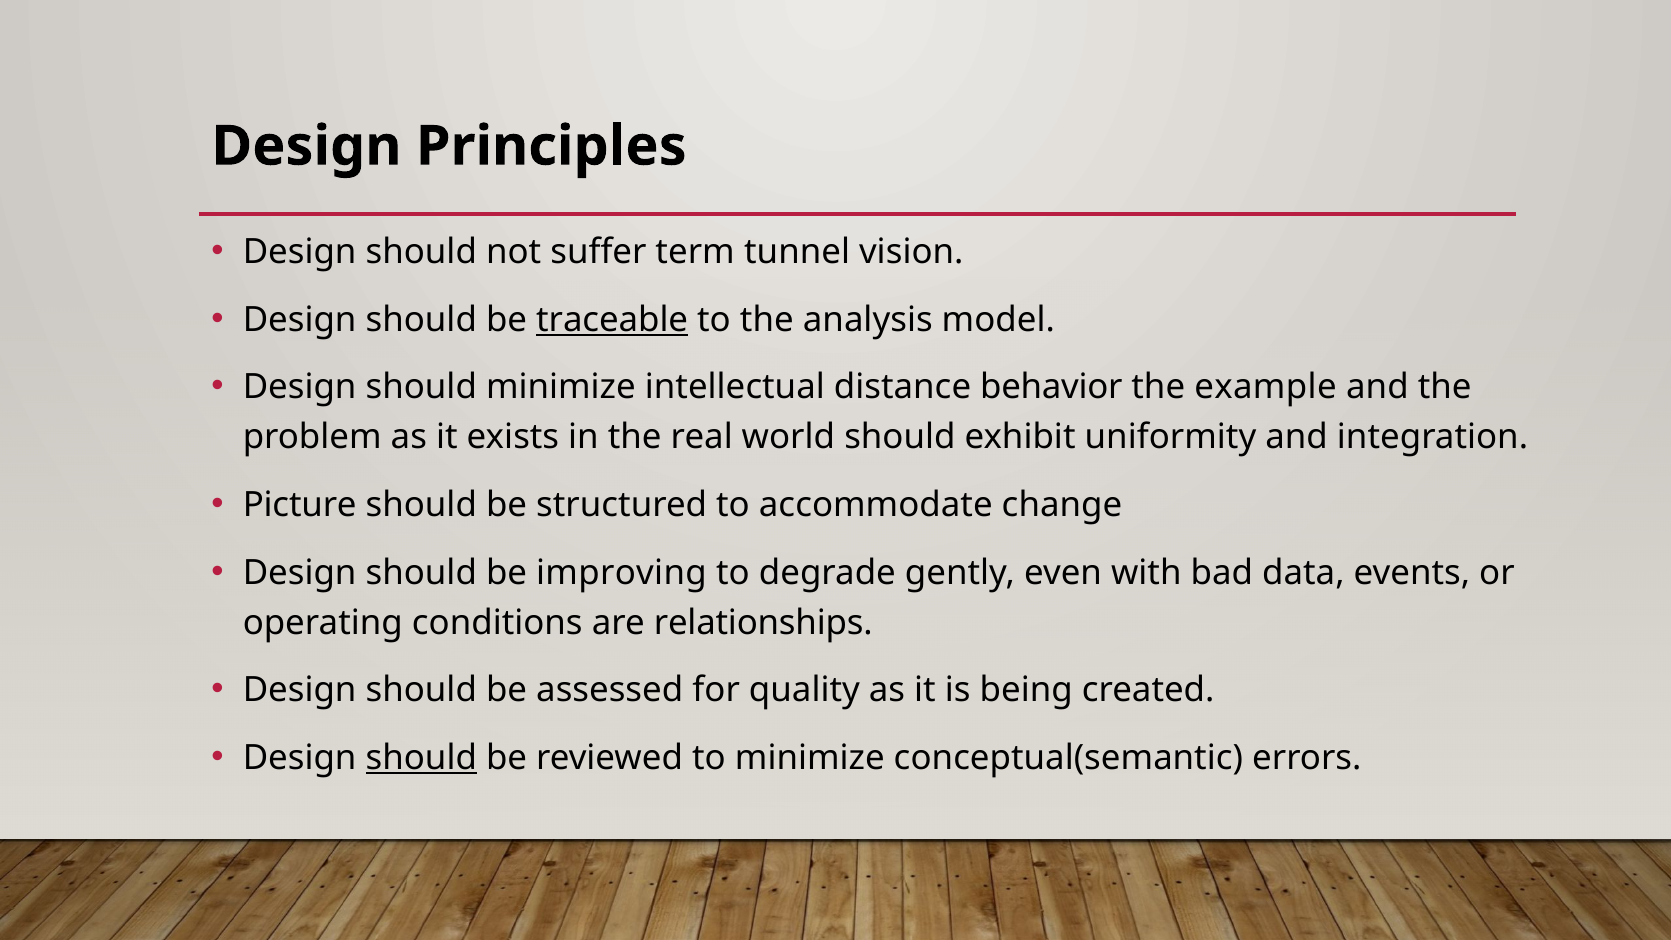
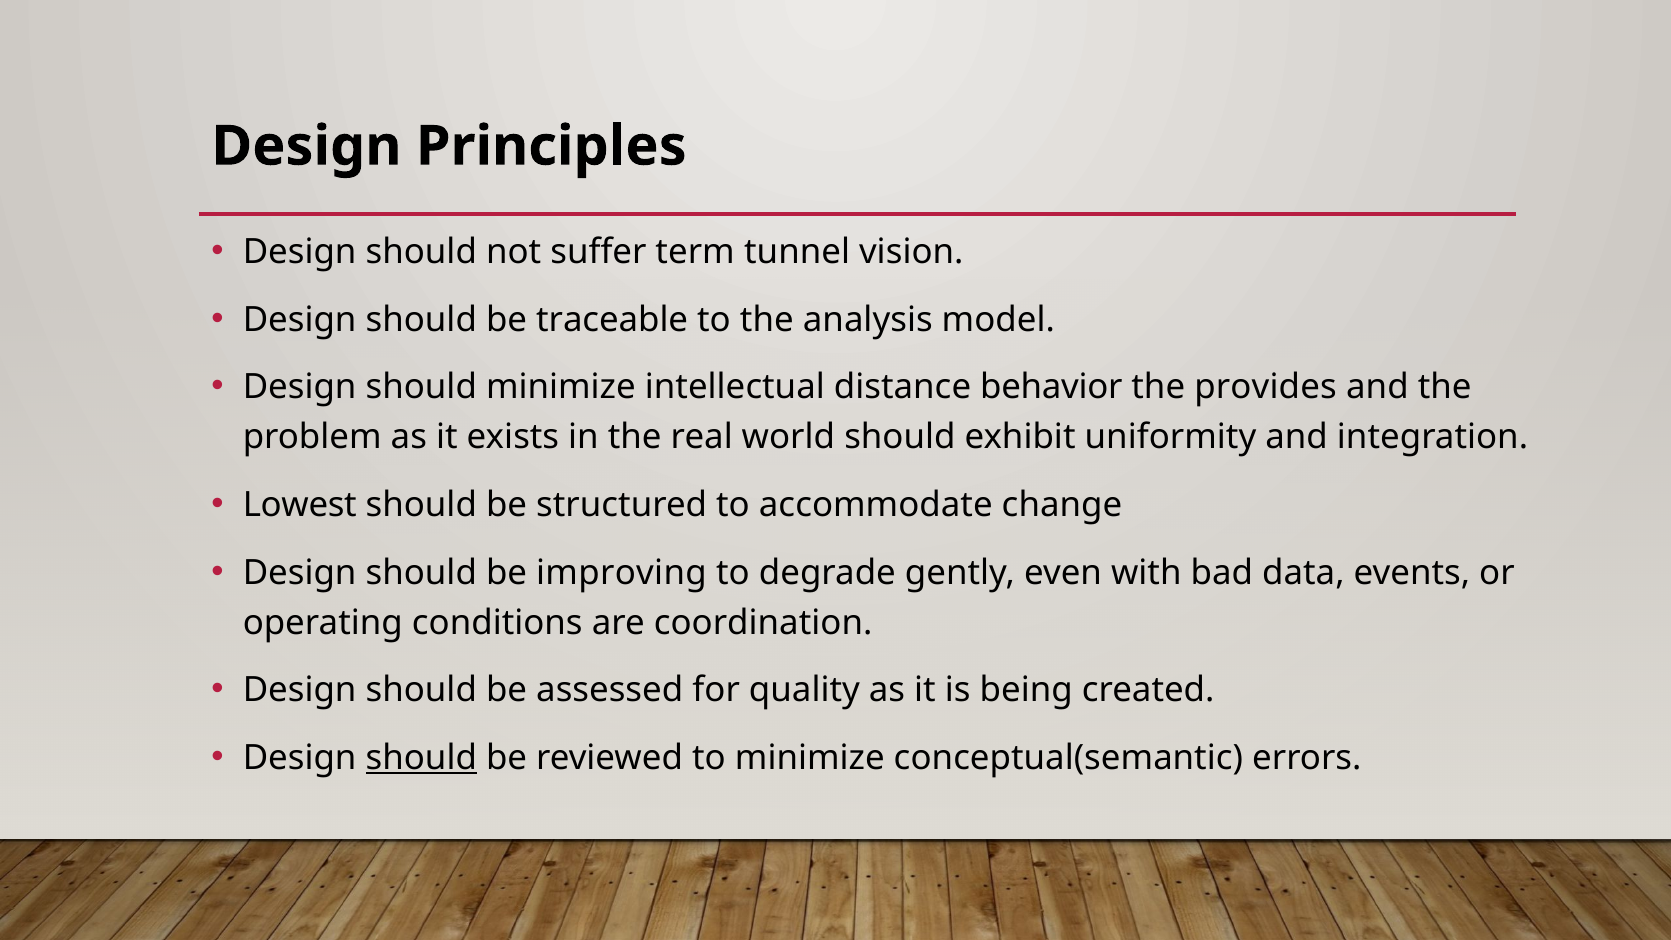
traceable underline: present -> none
example: example -> provides
Picture: Picture -> Lowest
relationships: relationships -> coordination
